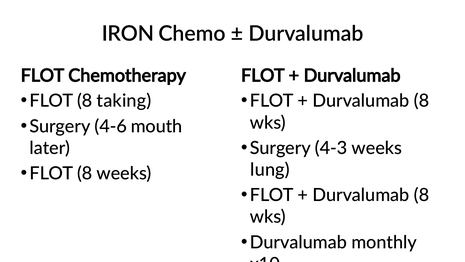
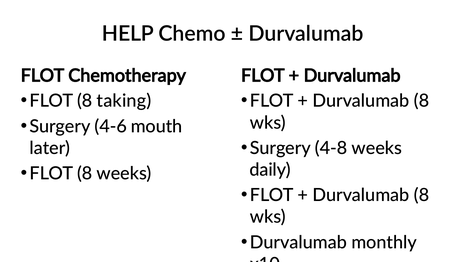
IRON: IRON -> HELP
4-3: 4-3 -> 4-8
lung: lung -> daily
